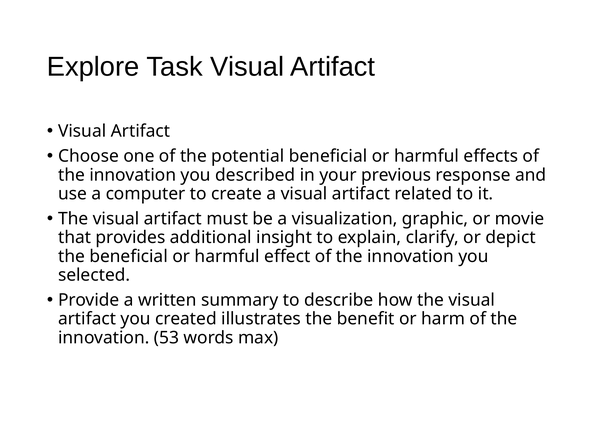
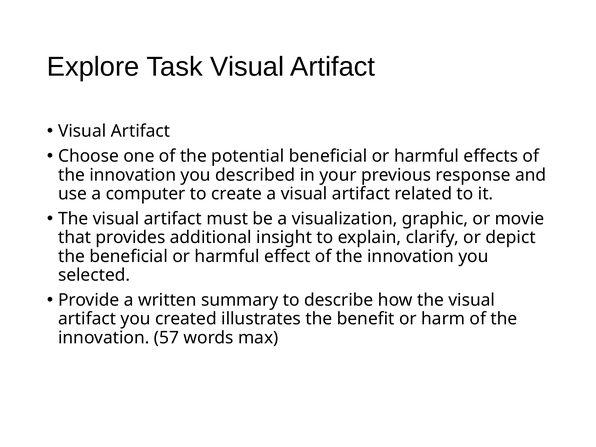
53: 53 -> 57
